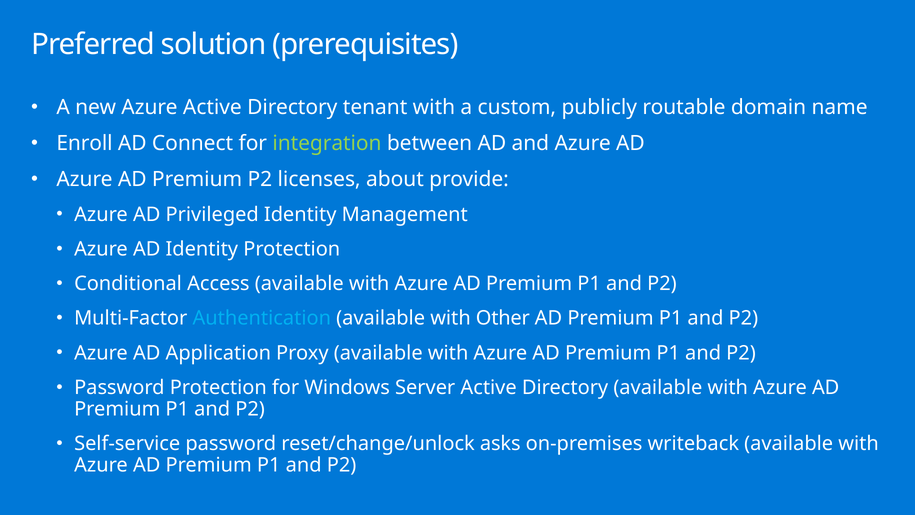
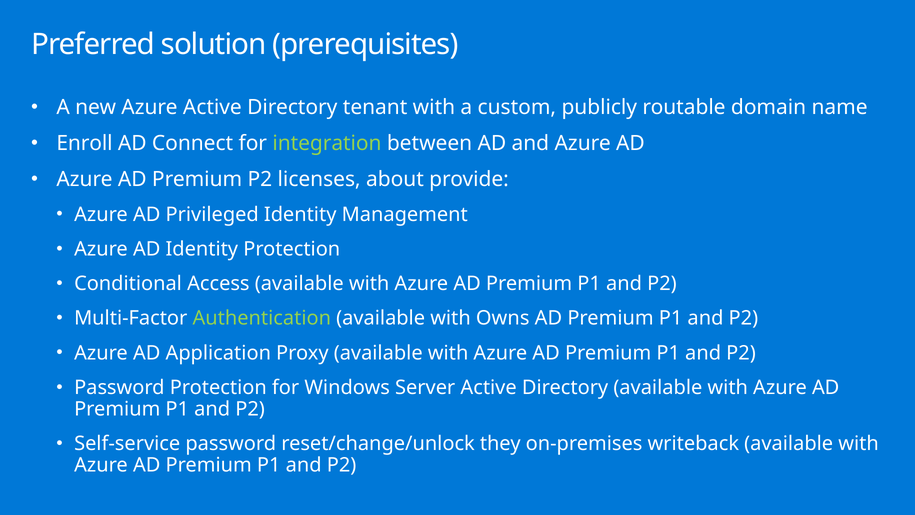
Authentication colour: light blue -> light green
Other: Other -> Owns
asks: asks -> they
